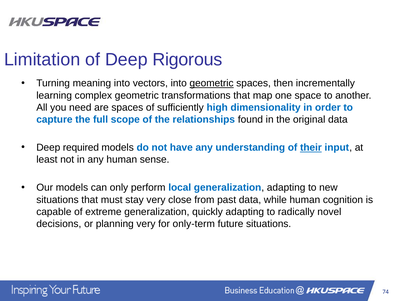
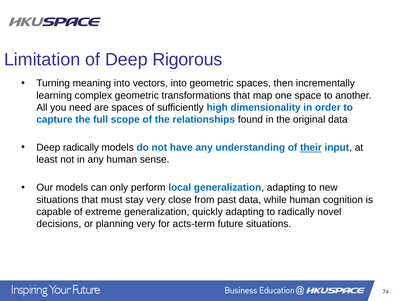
geometric at (212, 83) underline: present -> none
Deep required: required -> radically
only-term: only-term -> acts-term
